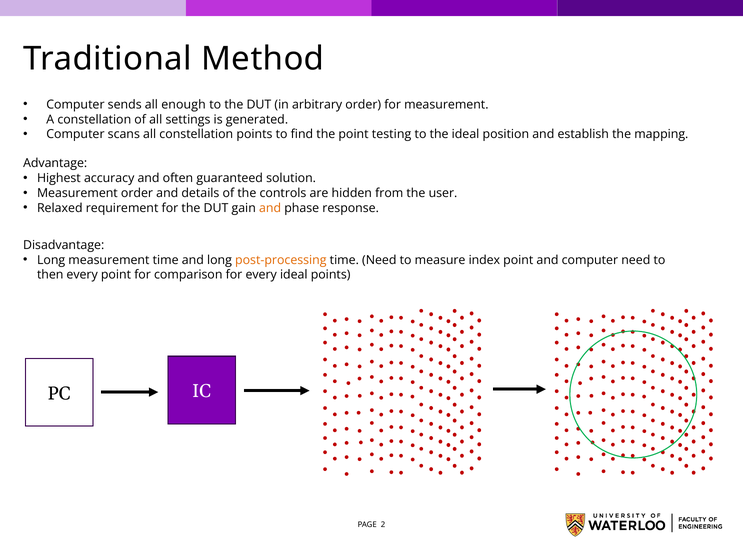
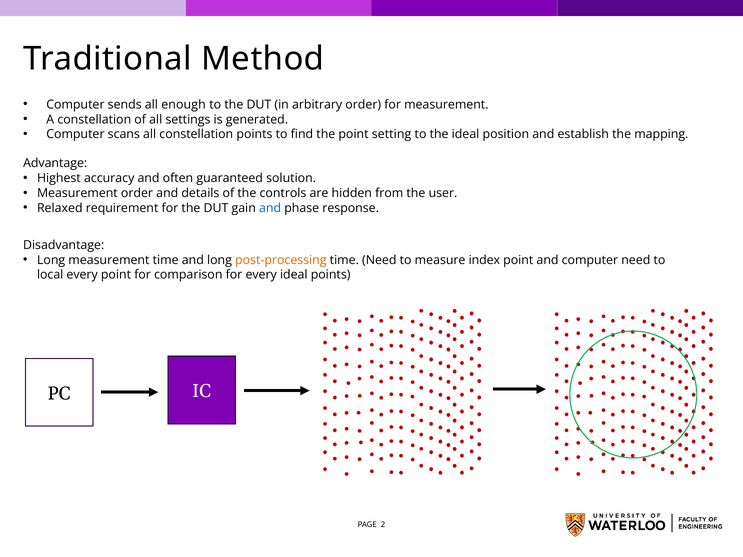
testing: testing -> setting
and at (270, 208) colour: orange -> blue
then: then -> local
